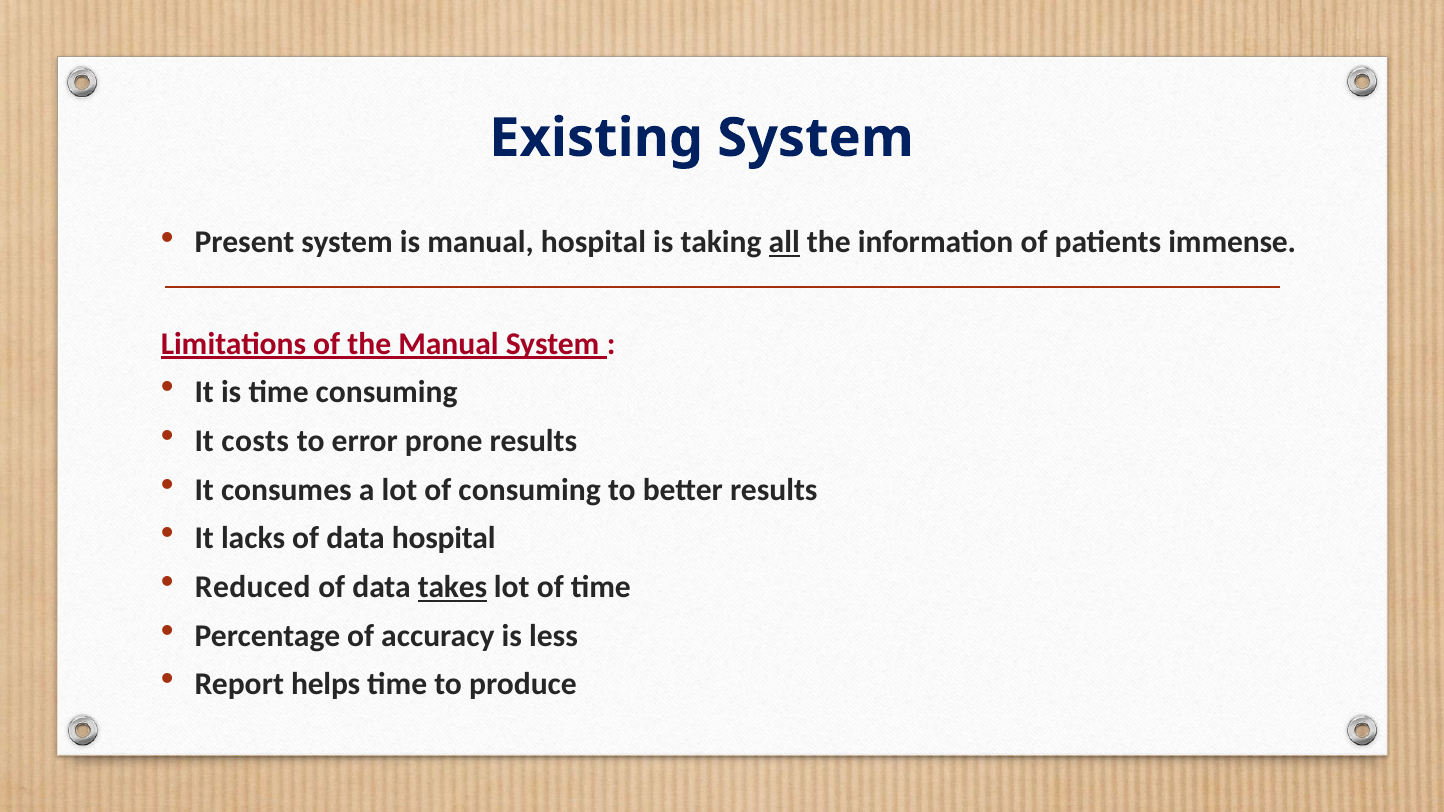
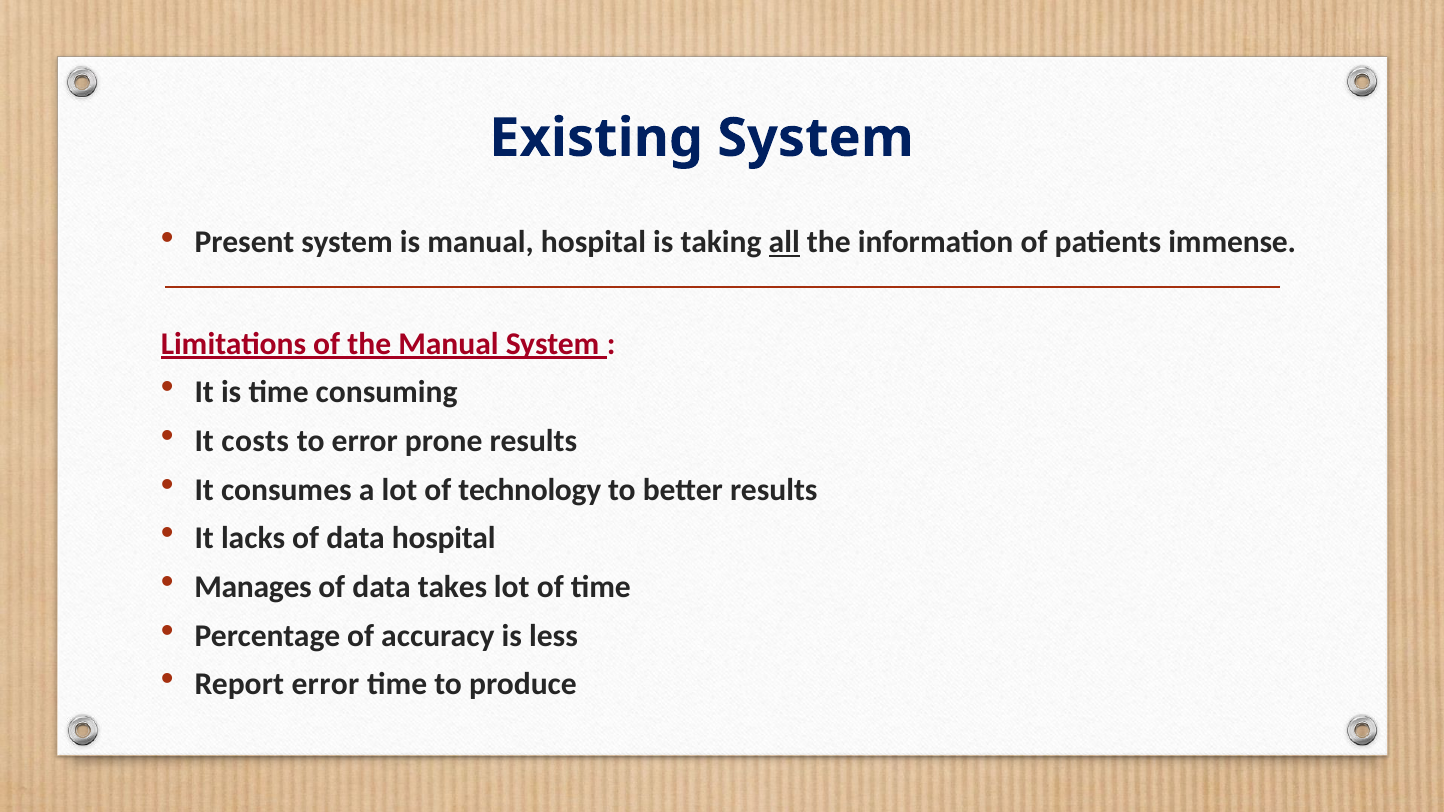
of consuming: consuming -> technology
Reduced: Reduced -> Manages
takes underline: present -> none
Report helps: helps -> error
